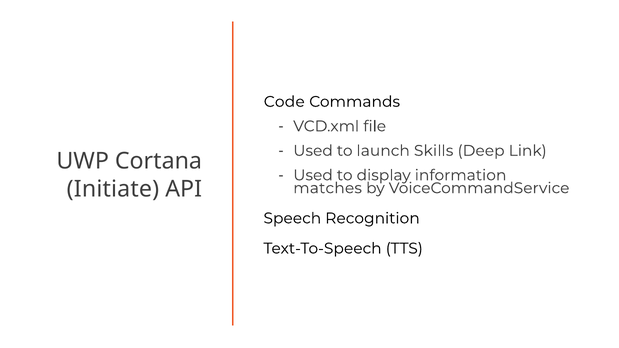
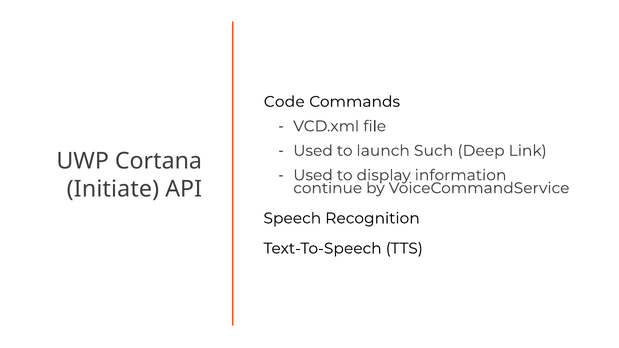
Skills: Skills -> Such
matches: matches -> continue
